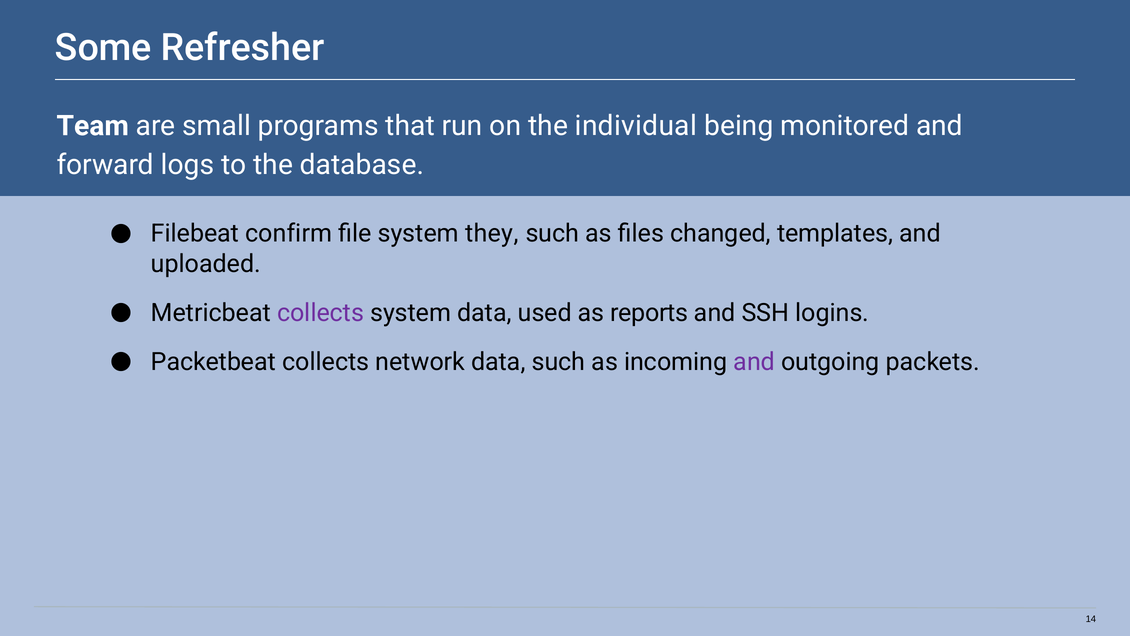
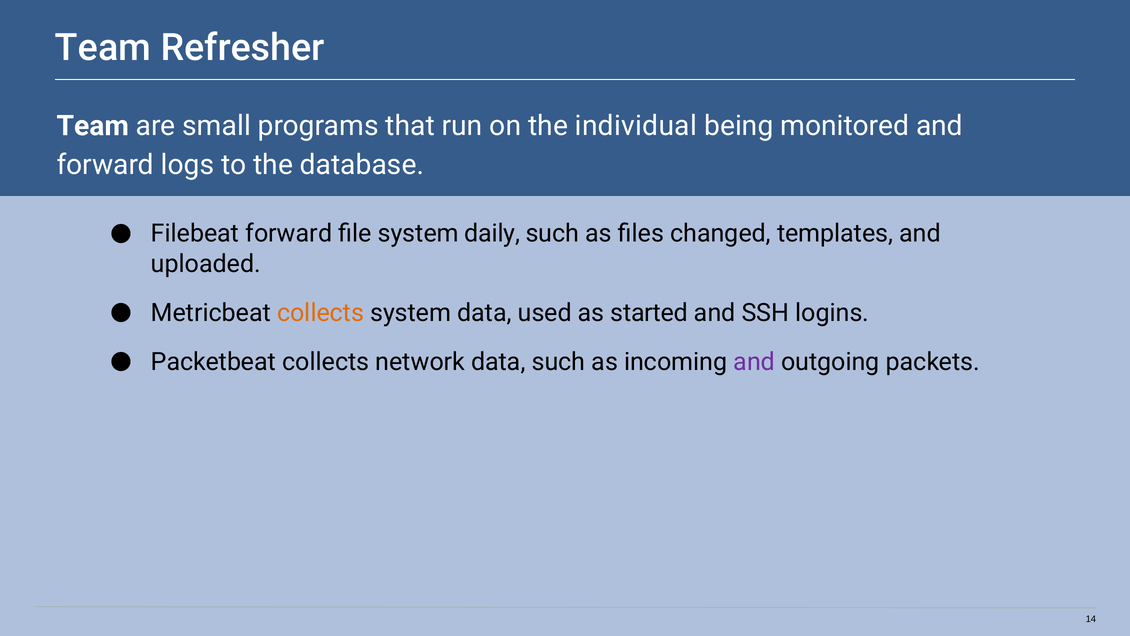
Some at (103, 48): Some -> Team
Filebeat confirm: confirm -> forward
they: they -> daily
collects at (321, 313) colour: purple -> orange
reports: reports -> started
